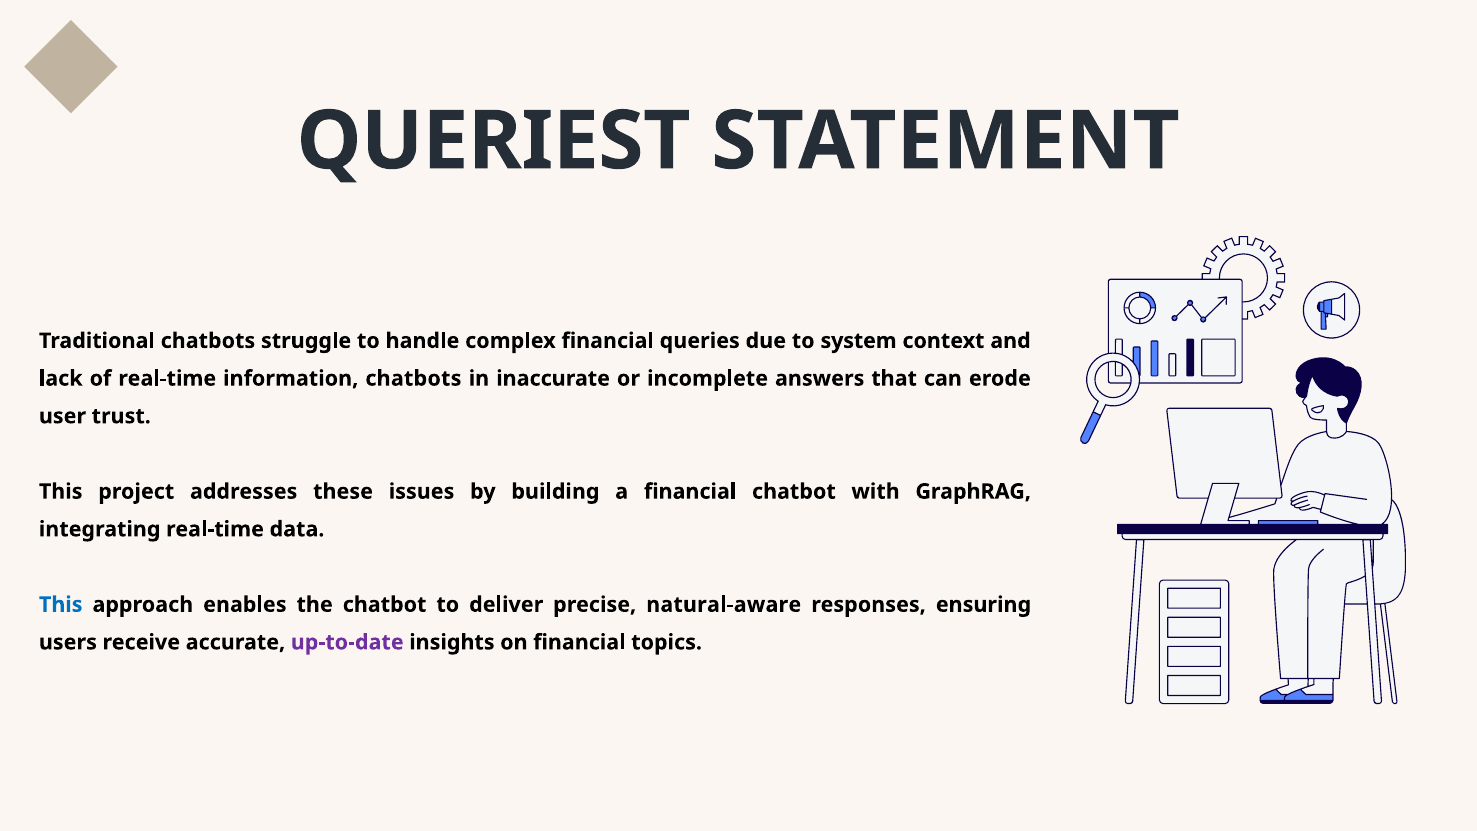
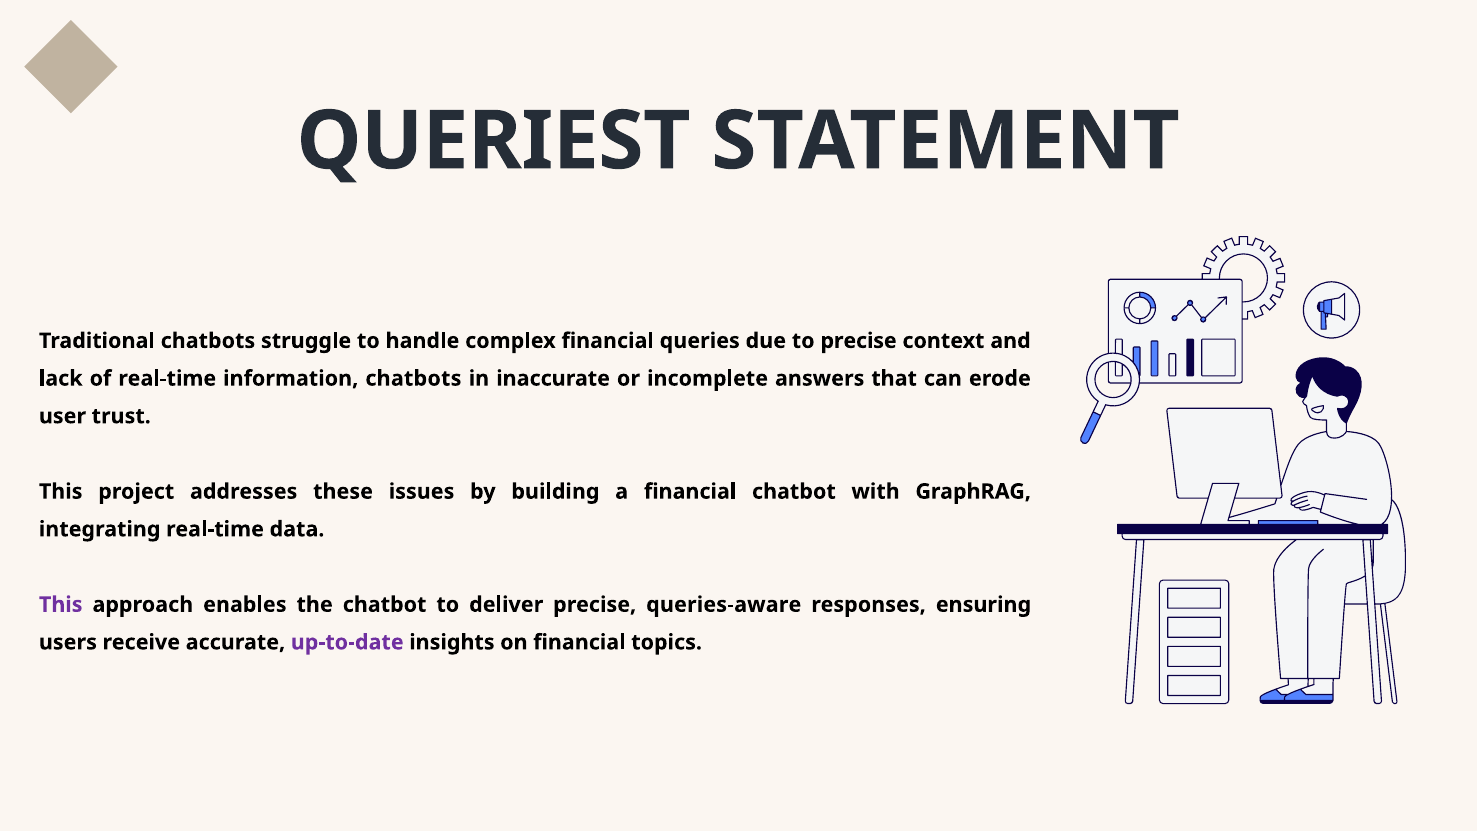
to system: system -> precise
This at (61, 605) colour: blue -> purple
natural-aware: natural-aware -> queries-aware
